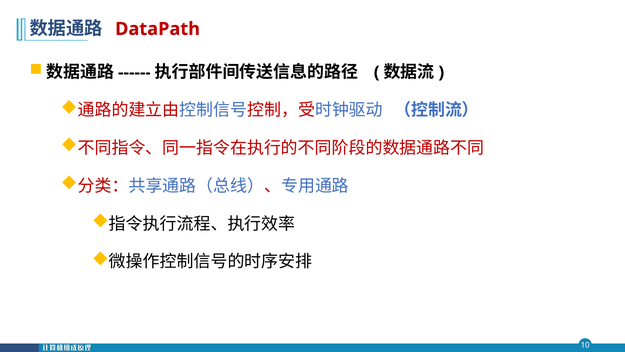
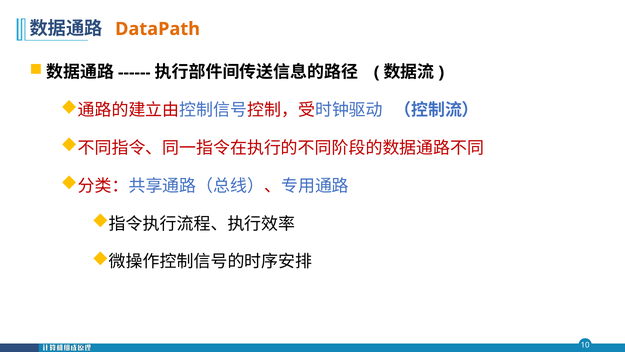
DataPath colour: red -> orange
